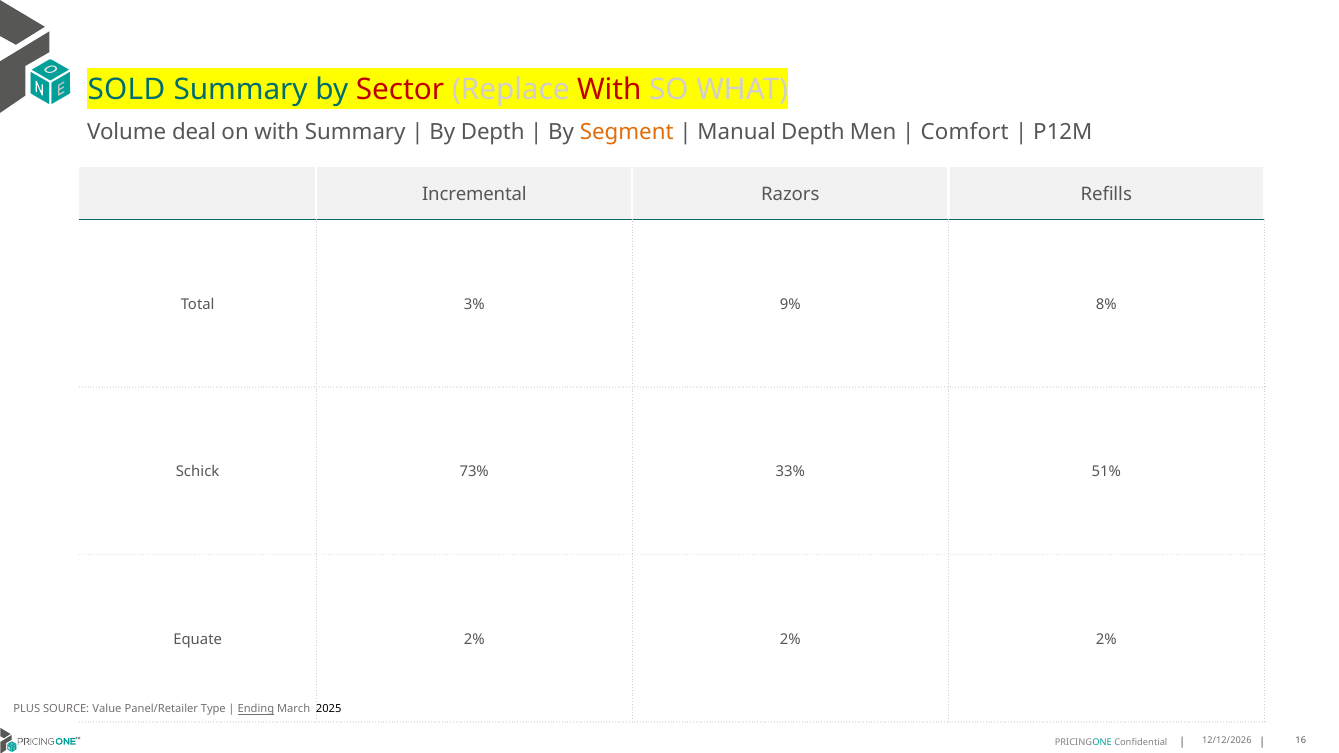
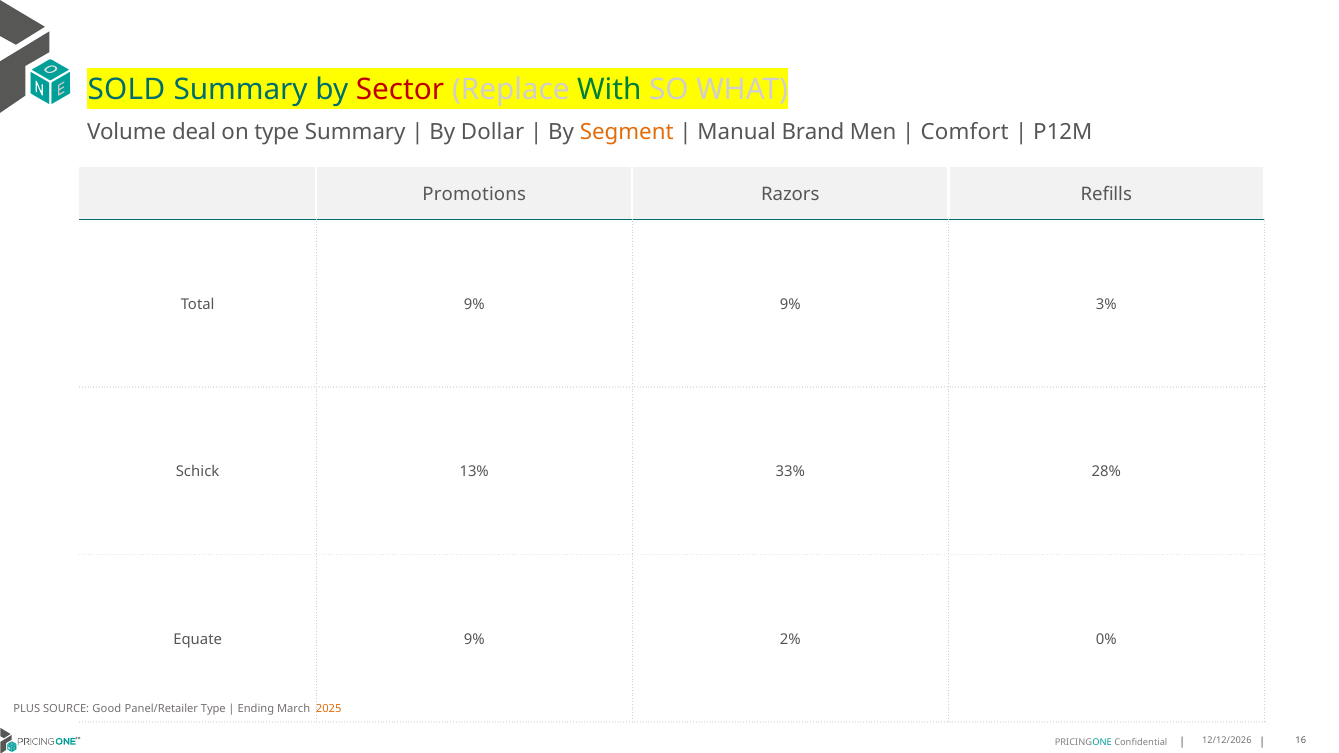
With at (609, 90) colour: red -> green
on with: with -> type
By Depth: Depth -> Dollar
Manual Depth: Depth -> Brand
Incremental: Incremental -> Promotions
Total 3%: 3% -> 9%
8%: 8% -> 3%
73%: 73% -> 13%
51%: 51% -> 28%
Equate 2%: 2% -> 9%
2% at (1106, 640): 2% -> 0%
Value: Value -> Good
Ending underline: present -> none
2025 colour: black -> orange
